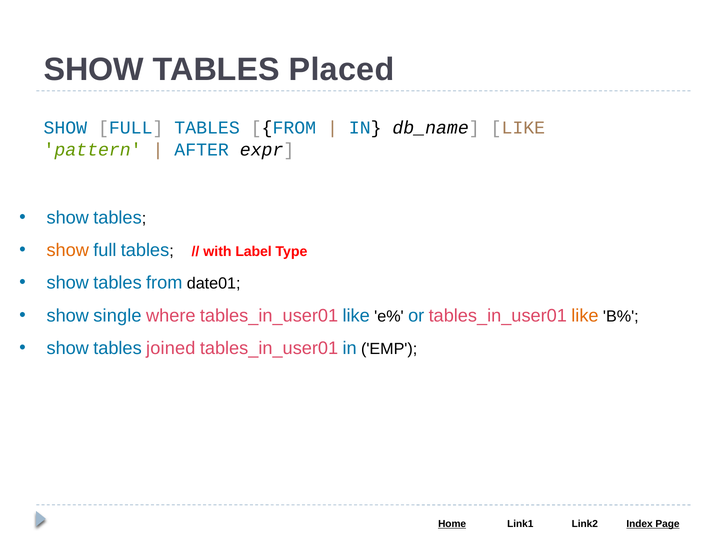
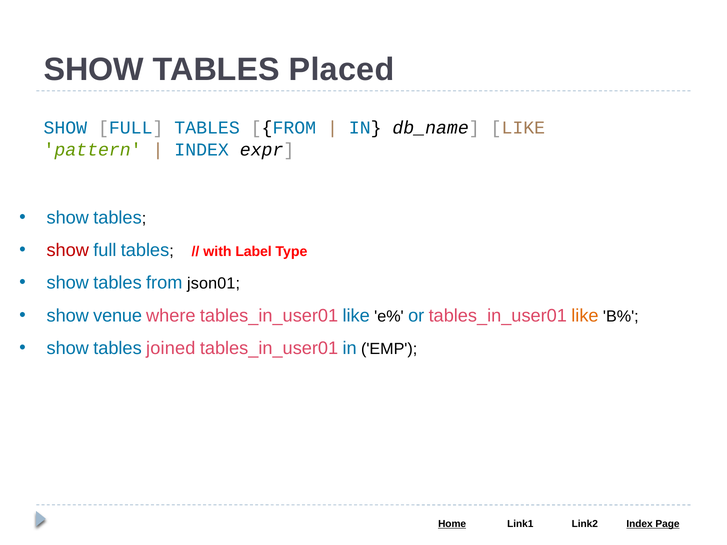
AFTER at (202, 150): AFTER -> INDEX
show at (68, 250) colour: orange -> red
date01: date01 -> json01
single: single -> venue
